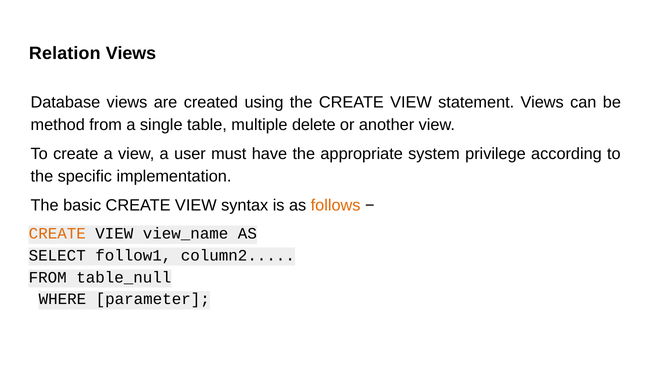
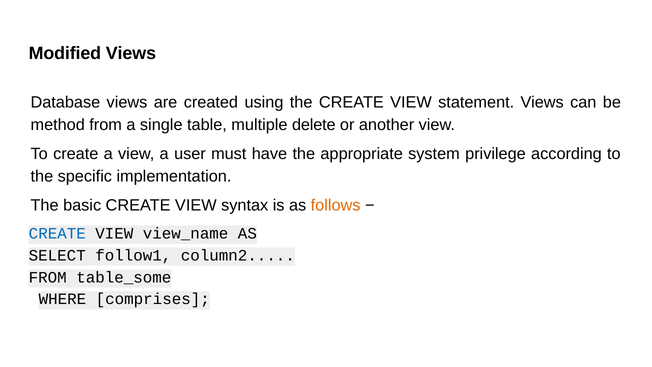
Relation: Relation -> Modified
CREATE at (57, 234) colour: orange -> blue
table_null: table_null -> table_some
parameter: parameter -> comprises
